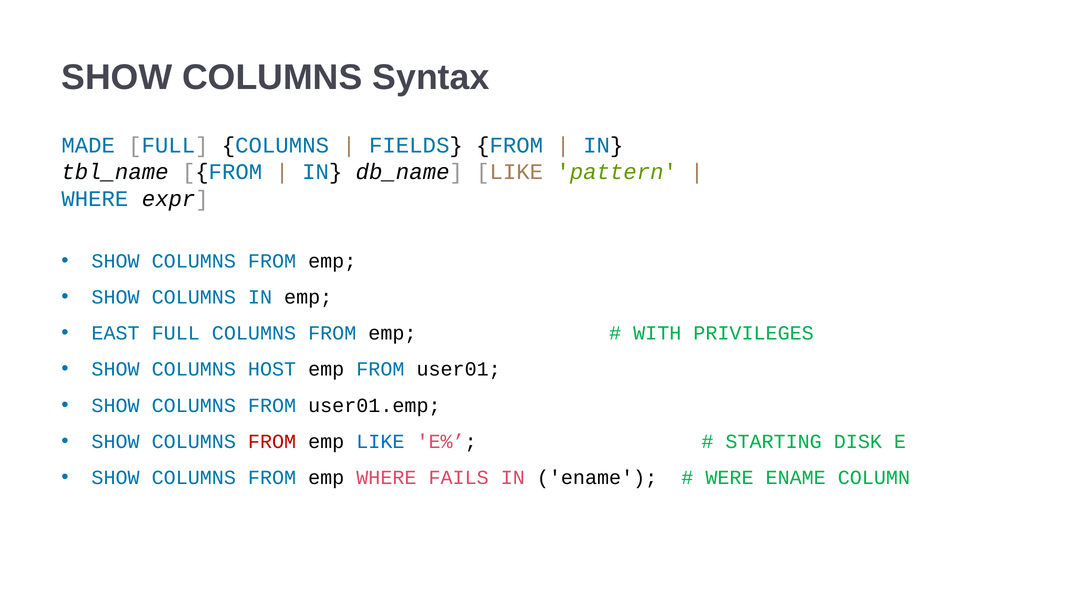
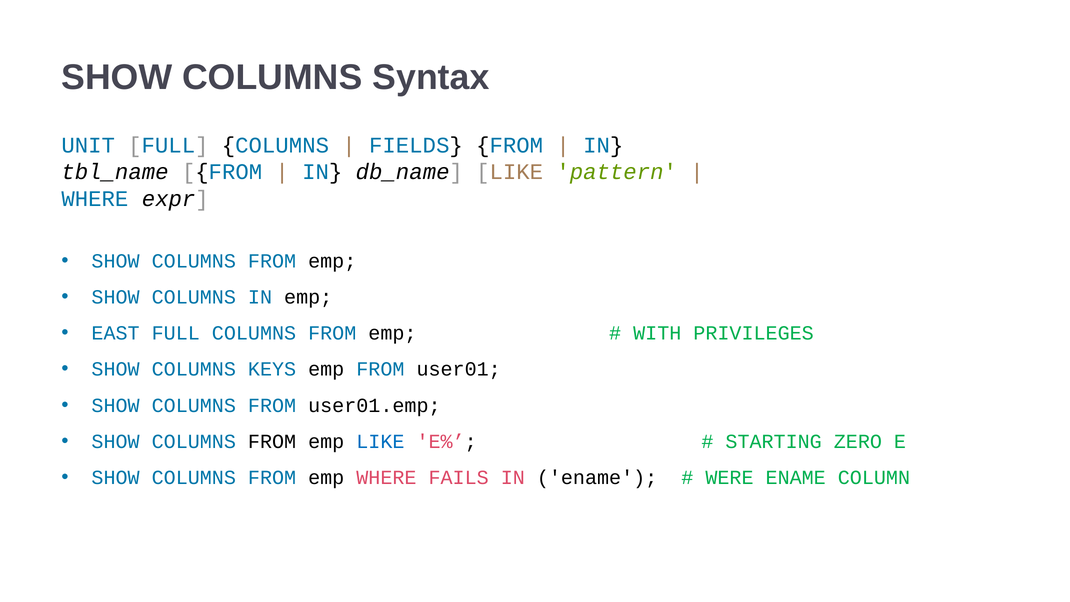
MADE: MADE -> UNIT
HOST: HOST -> KEYS
FROM at (272, 442) colour: red -> black
DISK: DISK -> ZERO
